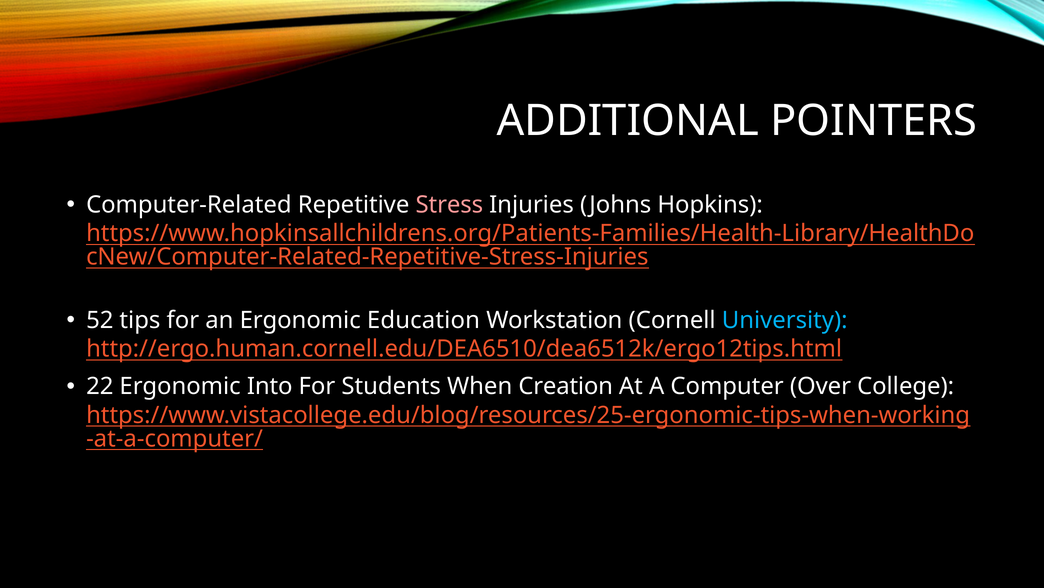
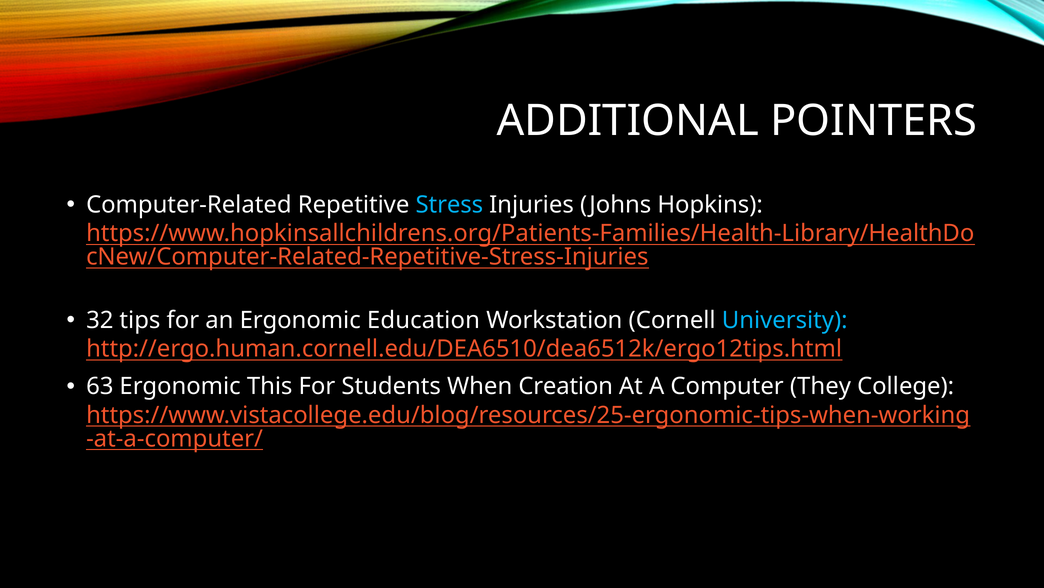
Stress colour: pink -> light blue
52: 52 -> 32
22: 22 -> 63
Into: Into -> This
Over: Over -> They
